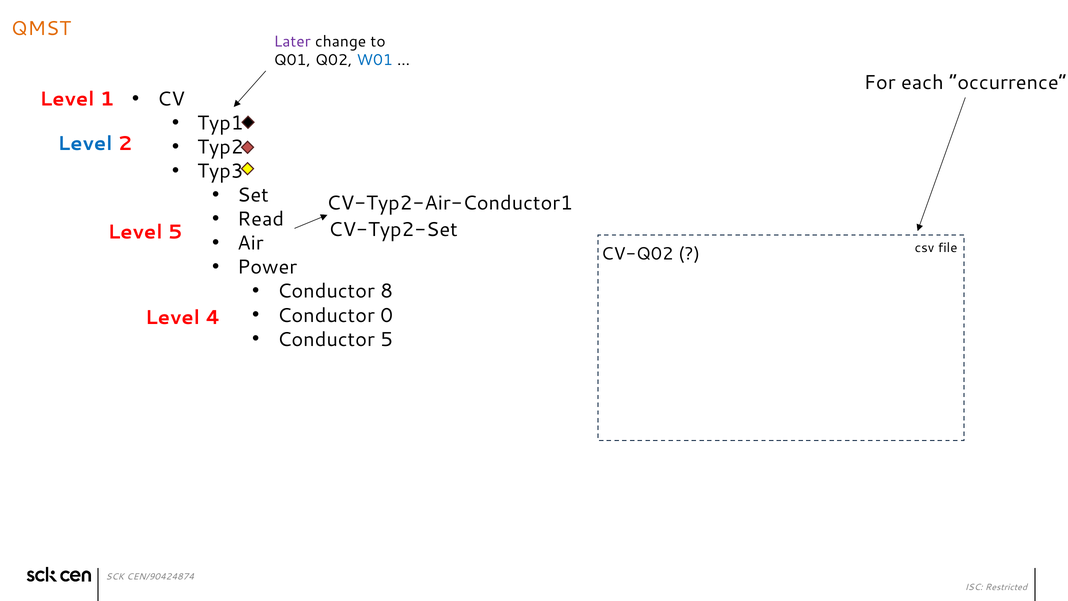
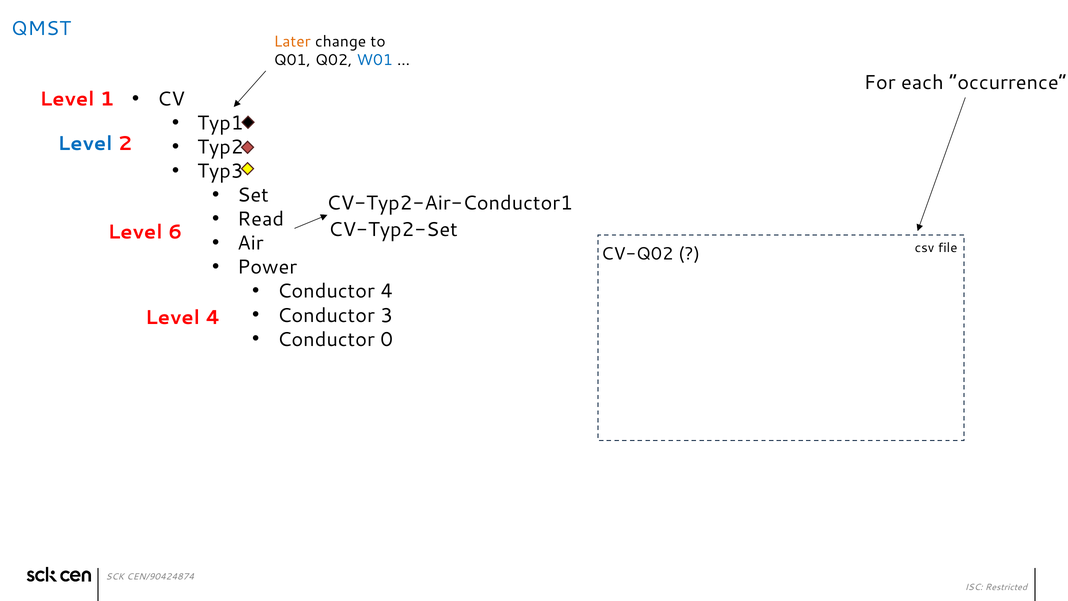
QMST colour: orange -> blue
Later colour: purple -> orange
Level 5: 5 -> 6
Conductor 8: 8 -> 4
0: 0 -> 3
Conductor 5: 5 -> 0
